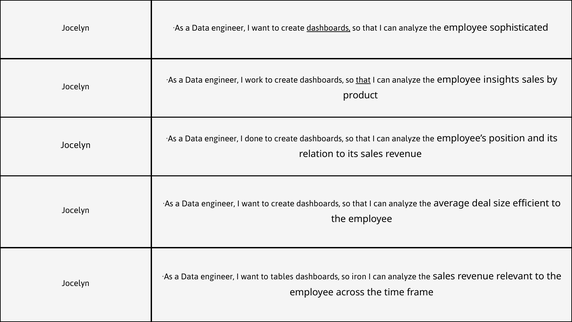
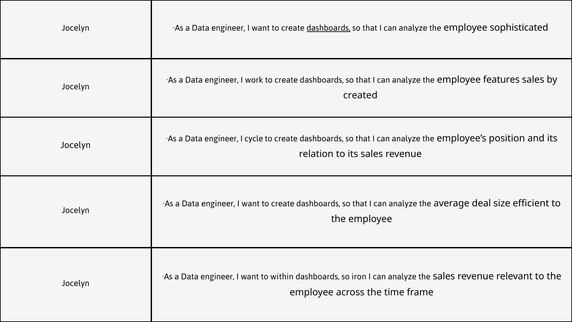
that at (363, 80) underline: present -> none
insights: insights -> features
product: product -> created
done: done -> cycle
tables: tables -> within
